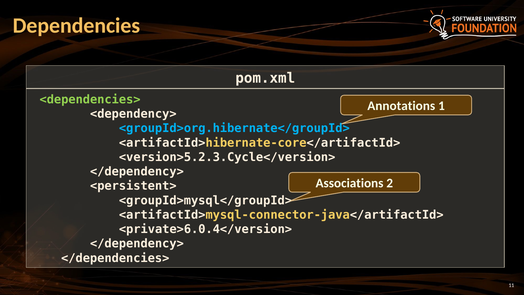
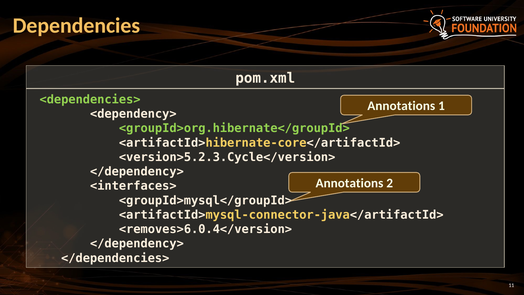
<groupId>org.hibernate</groupId> colour: light blue -> light green
Associations at (350, 183): Associations -> Annotations
<persistent>: <persistent> -> <interfaces>
<private>6.0.4</version>: <private>6.0.4</version> -> <removes>6.0.4</version>
